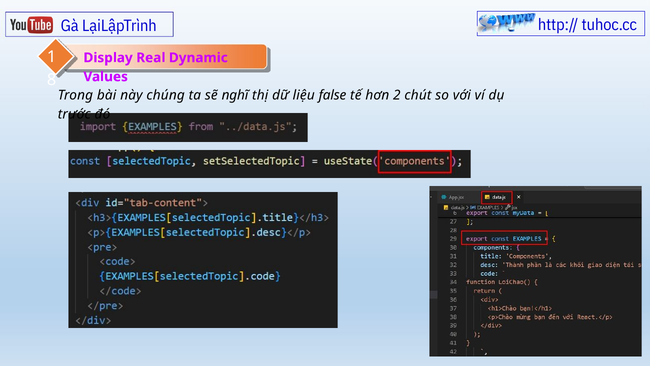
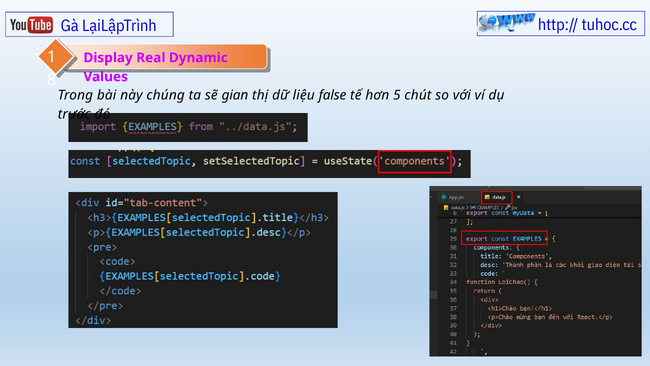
nghĩ: nghĩ -> gian
2: 2 -> 5
